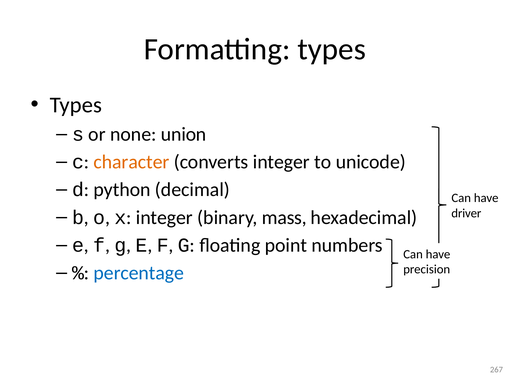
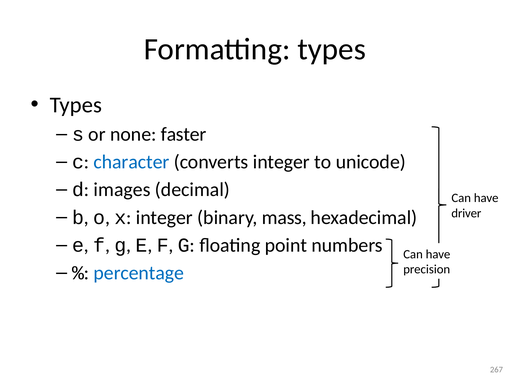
union: union -> faster
character colour: orange -> blue
python: python -> images
